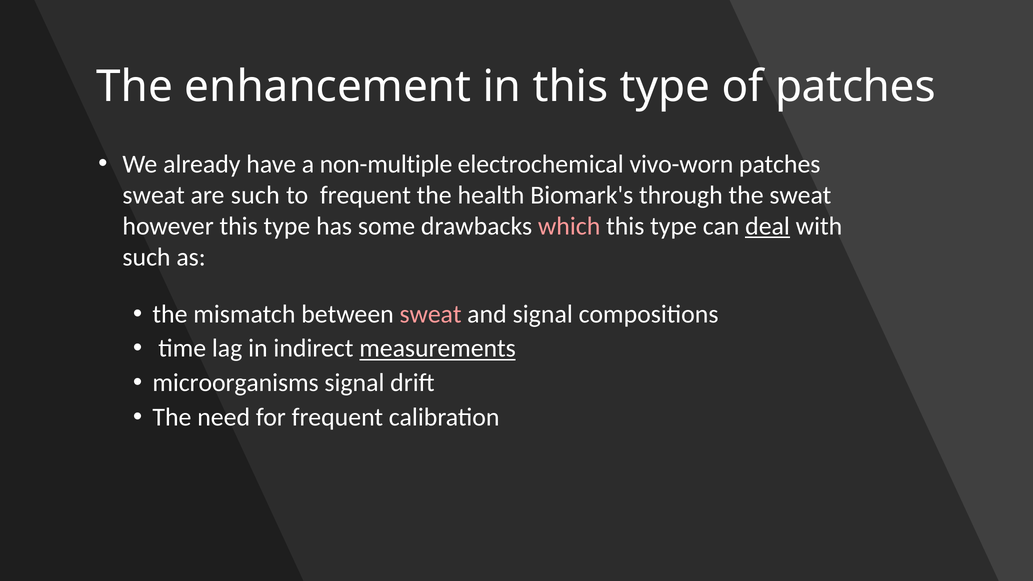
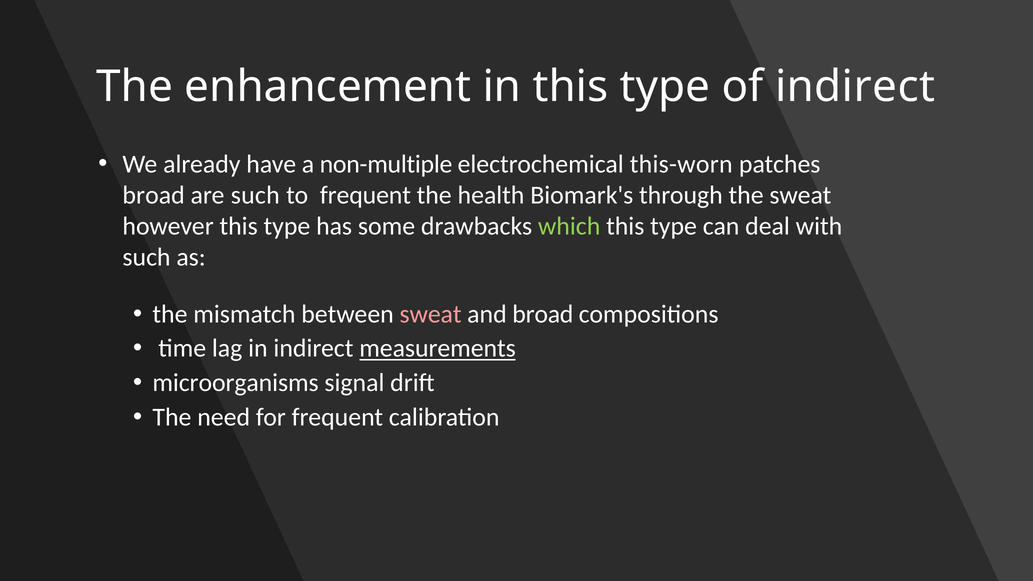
of patches: patches -> indirect
vivo-worn: vivo-worn -> this-worn
sweat at (154, 195): sweat -> broad
which colour: pink -> light green
deal underline: present -> none
and signal: signal -> broad
